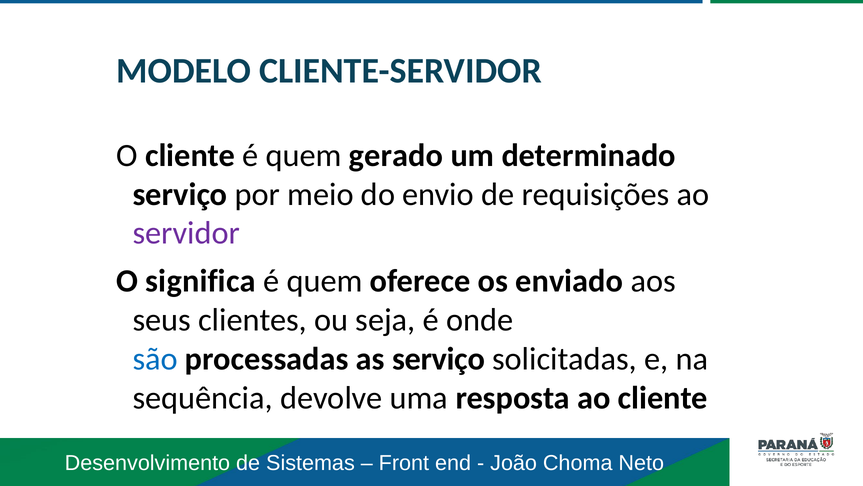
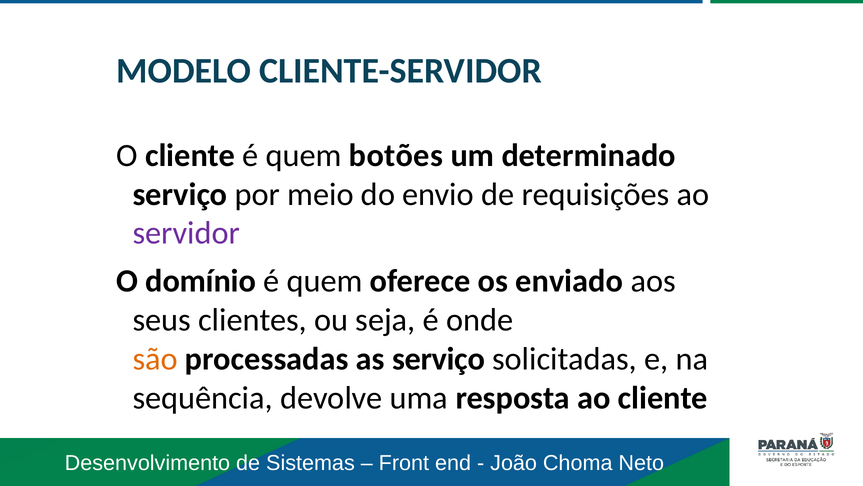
gerado: gerado -> botões
significa: significa -> domínio
são colour: blue -> orange
